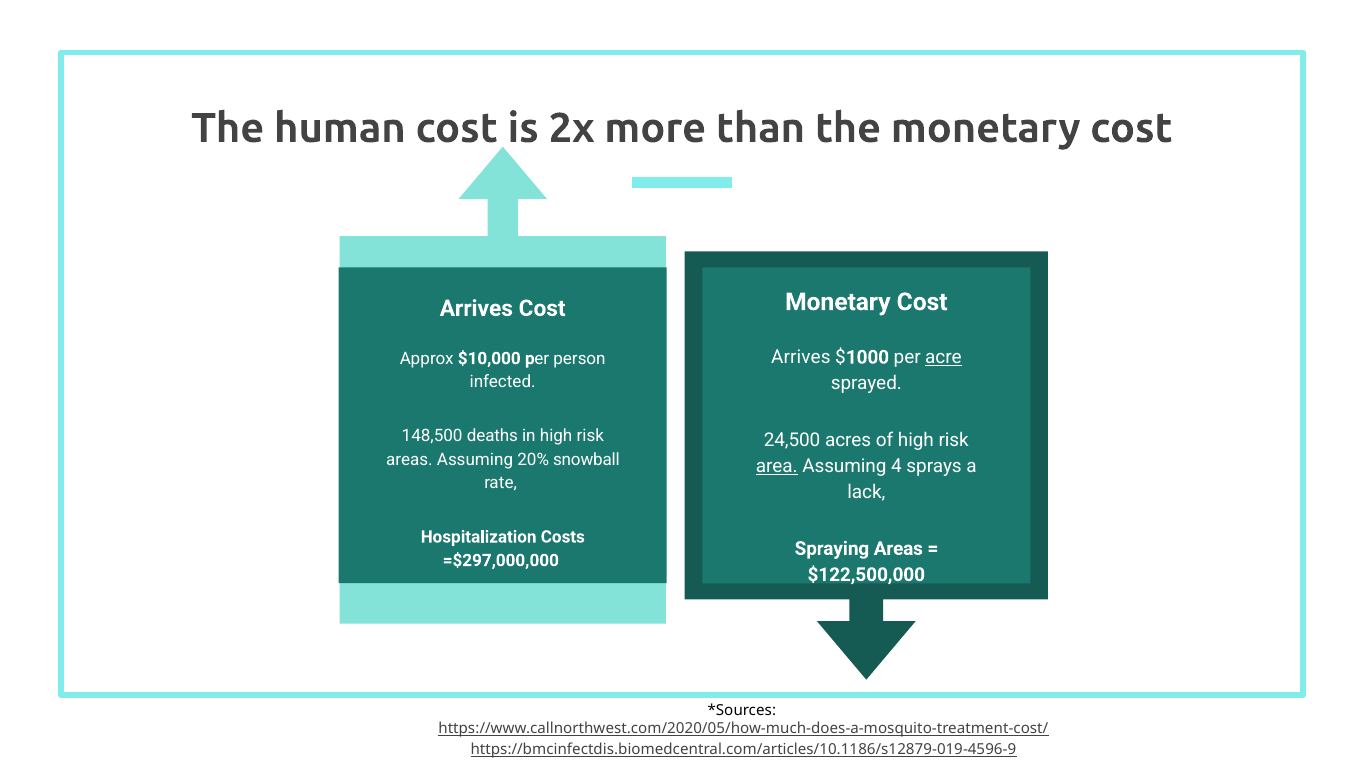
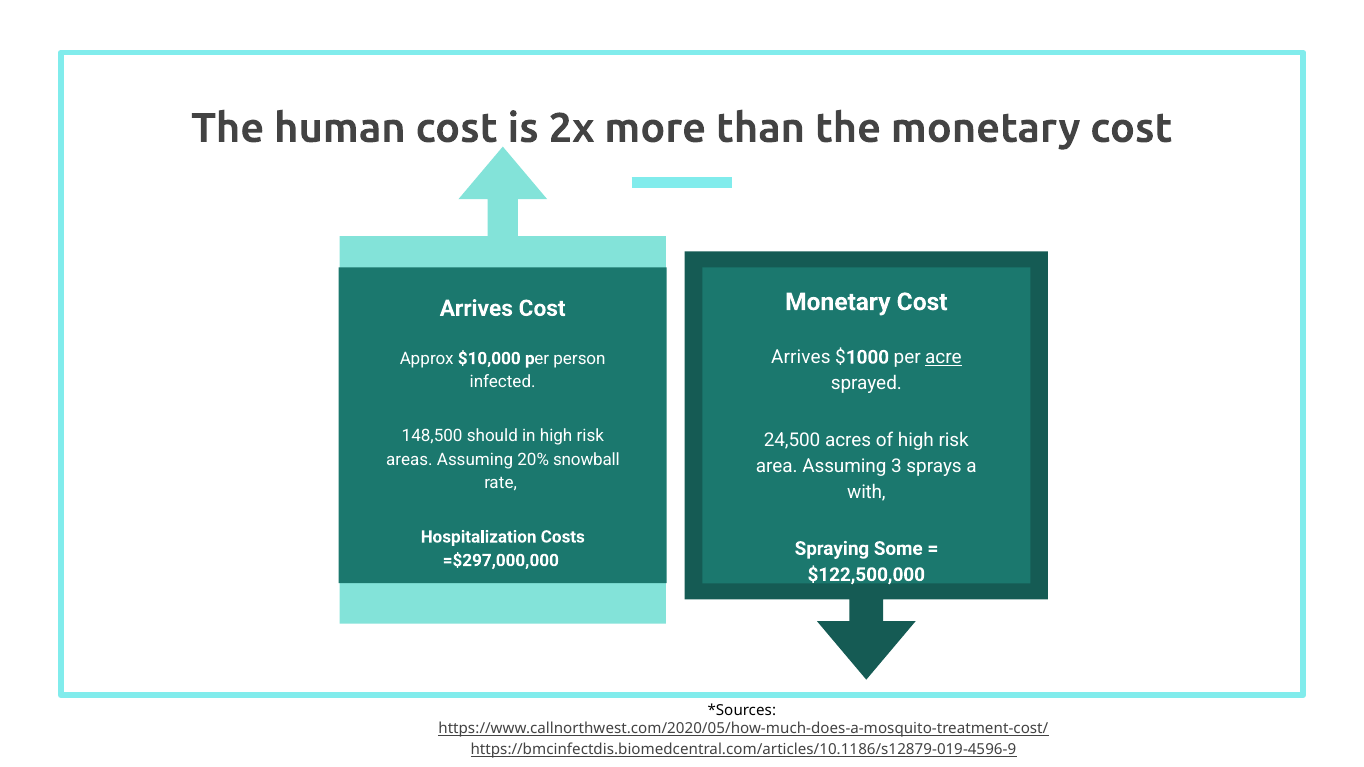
deaths: deaths -> should
area underline: present -> none
4: 4 -> 3
lack: lack -> with
Spraying Areas: Areas -> Some
